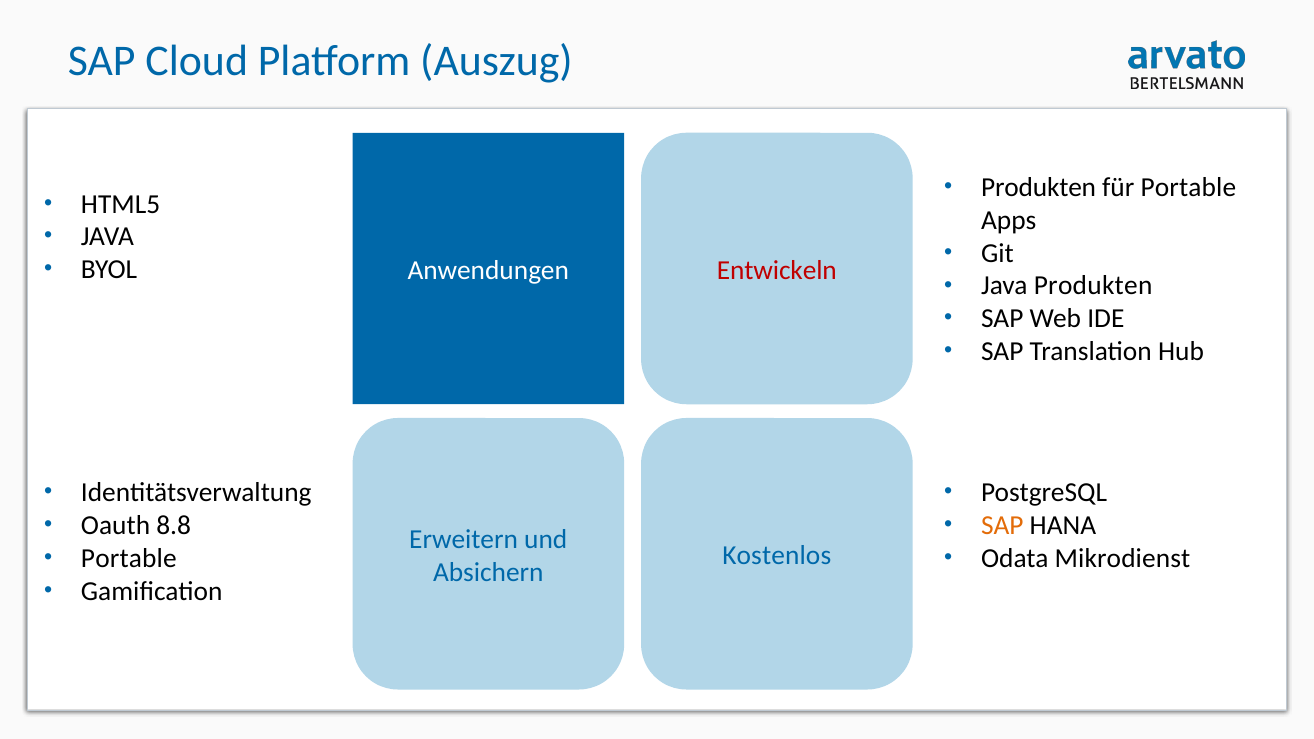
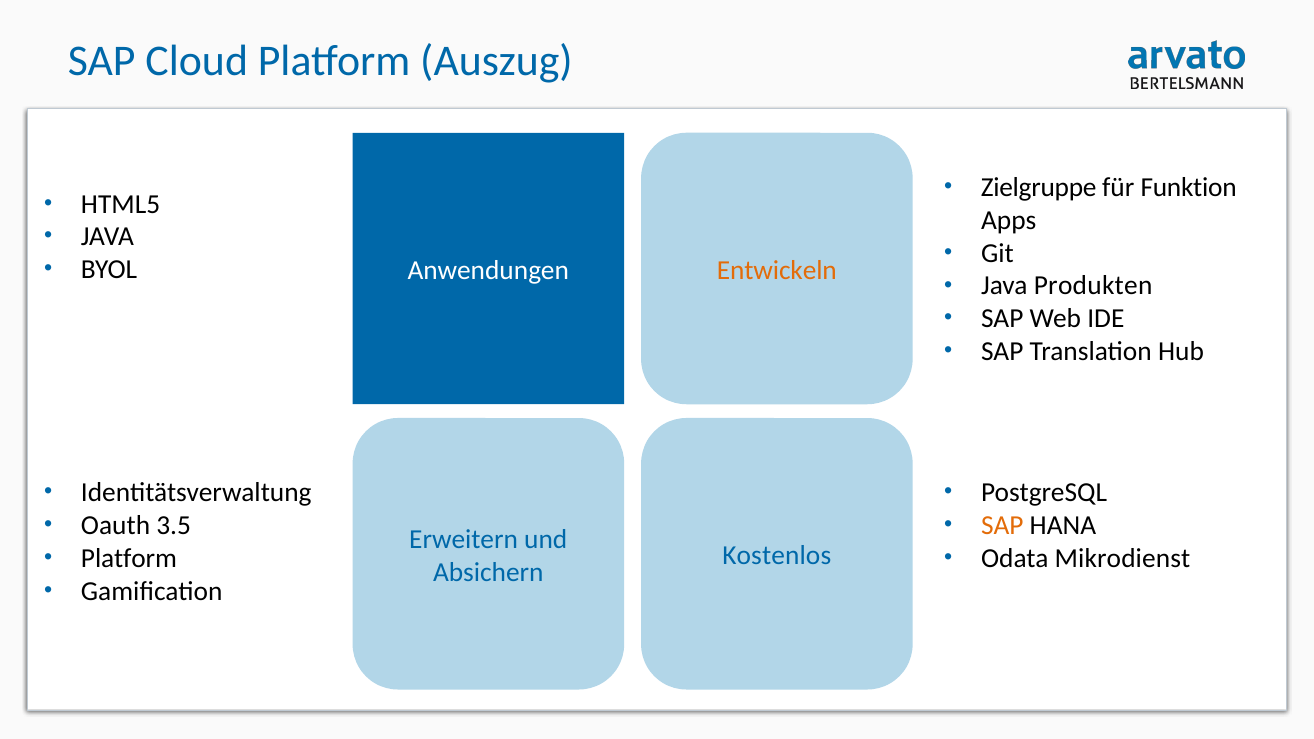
Produkten at (1039, 187): Produkten -> Zielgruppe
für Portable: Portable -> Funktion
Entwickeln colour: red -> orange
8.8: 8.8 -> 3.5
Portable at (129, 558): Portable -> Platform
